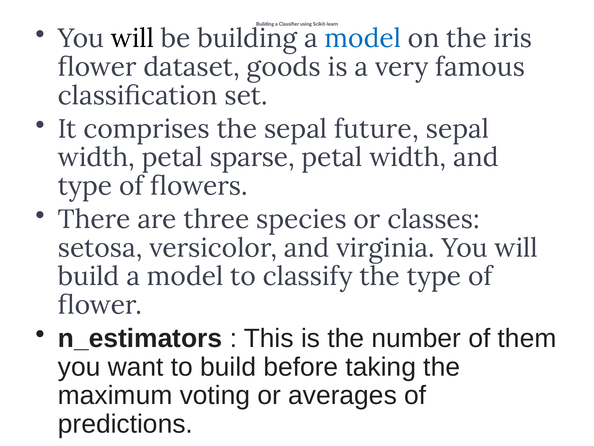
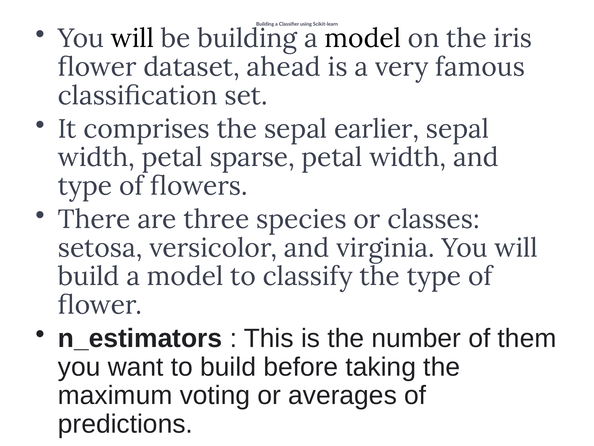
model at (363, 39) colour: blue -> black
goods: goods -> ahead
future: future -> earlier
